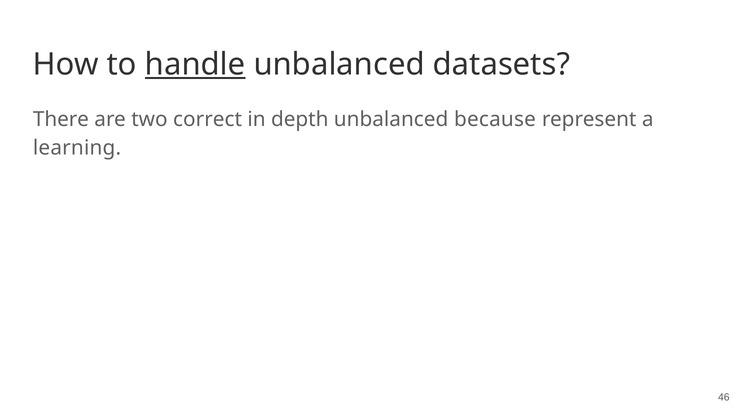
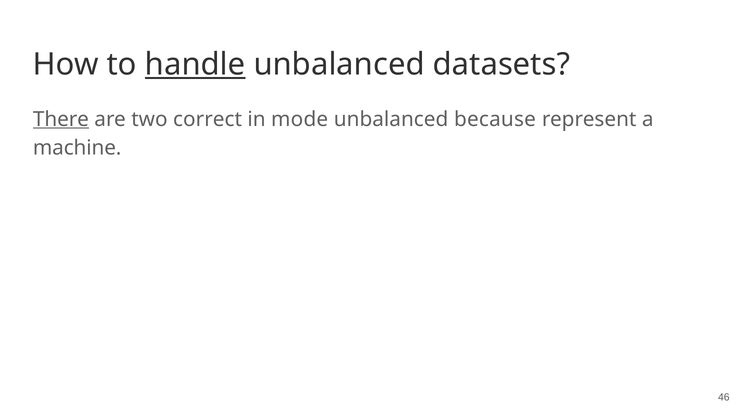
There underline: none -> present
depth: depth -> mode
learning: learning -> machine
